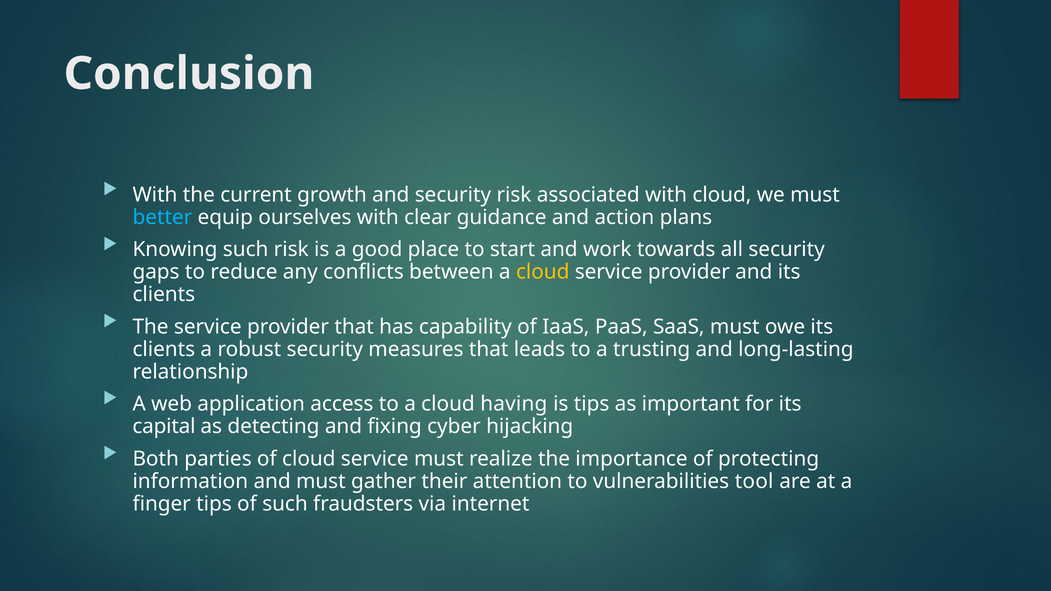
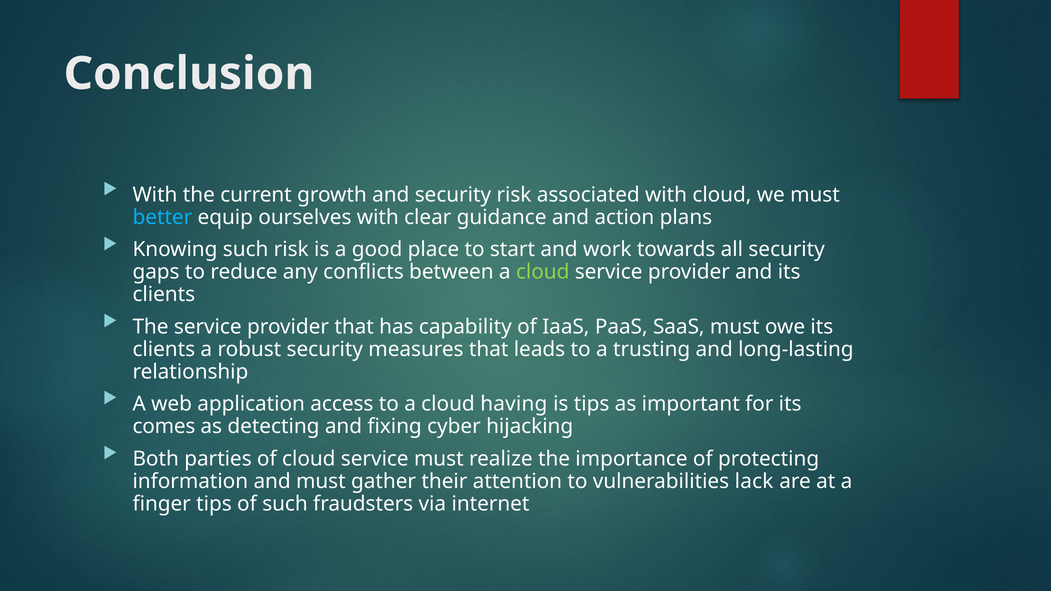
cloud at (543, 272) colour: yellow -> light green
capital: capital -> comes
tool: tool -> lack
